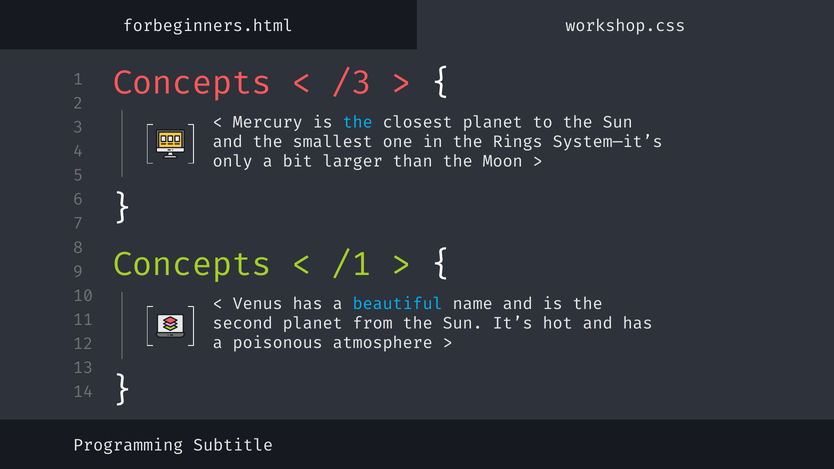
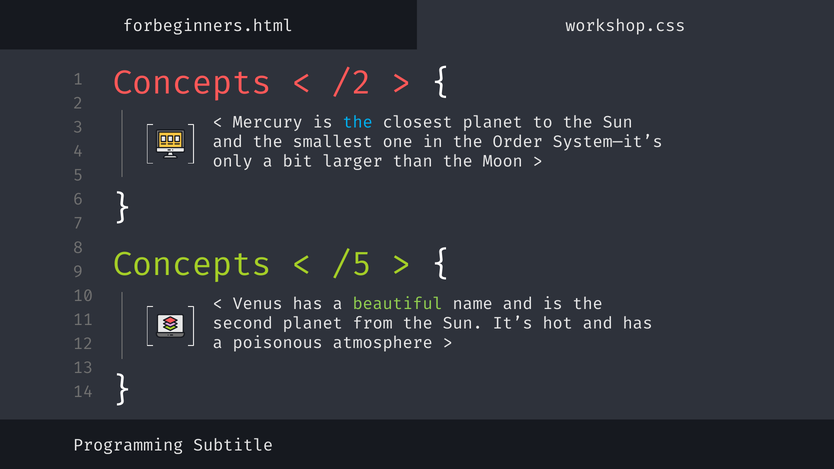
/3: /3 -> /2
Rings: Rings -> Order
/1: /1 -> /5
beautiful colour: light blue -> light green
